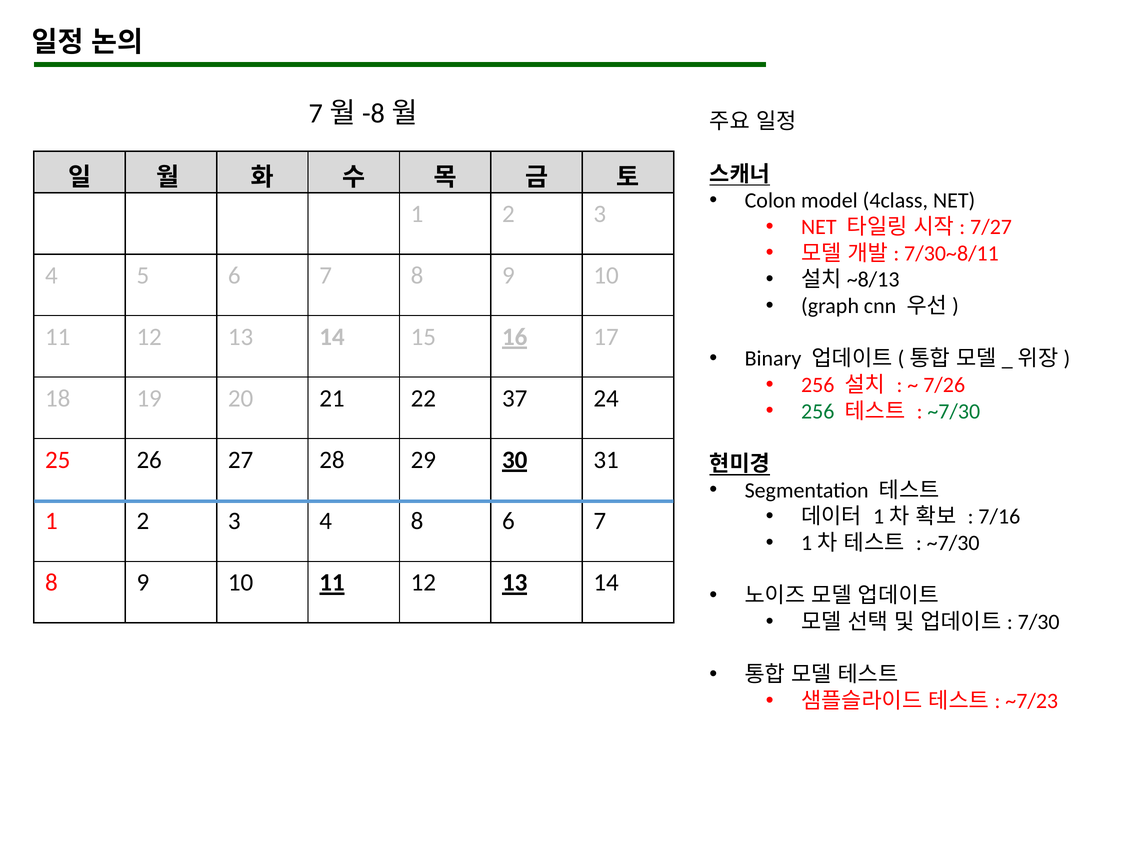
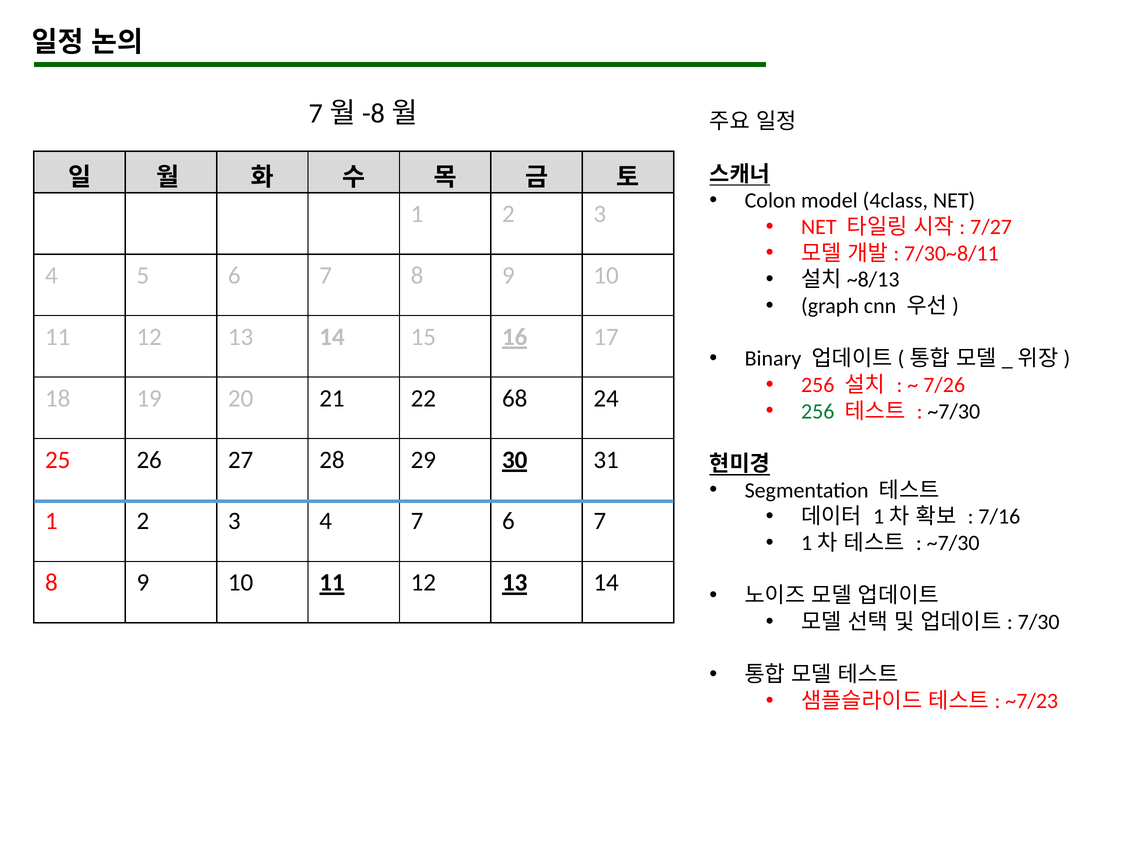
37: 37 -> 68
~7/30 at (954, 411) colour: green -> black
4 8: 8 -> 7
